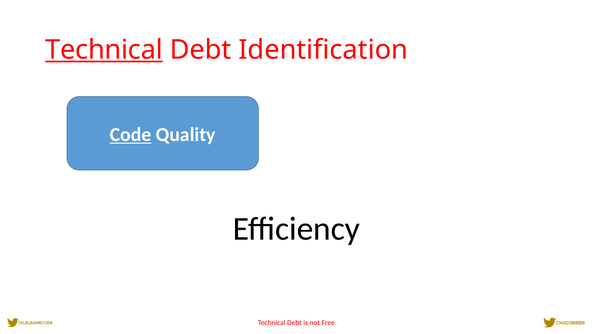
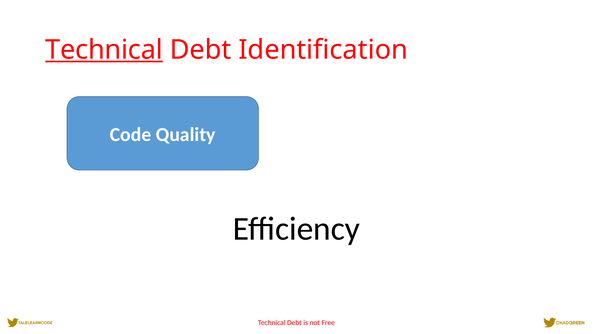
Code underline: present -> none
